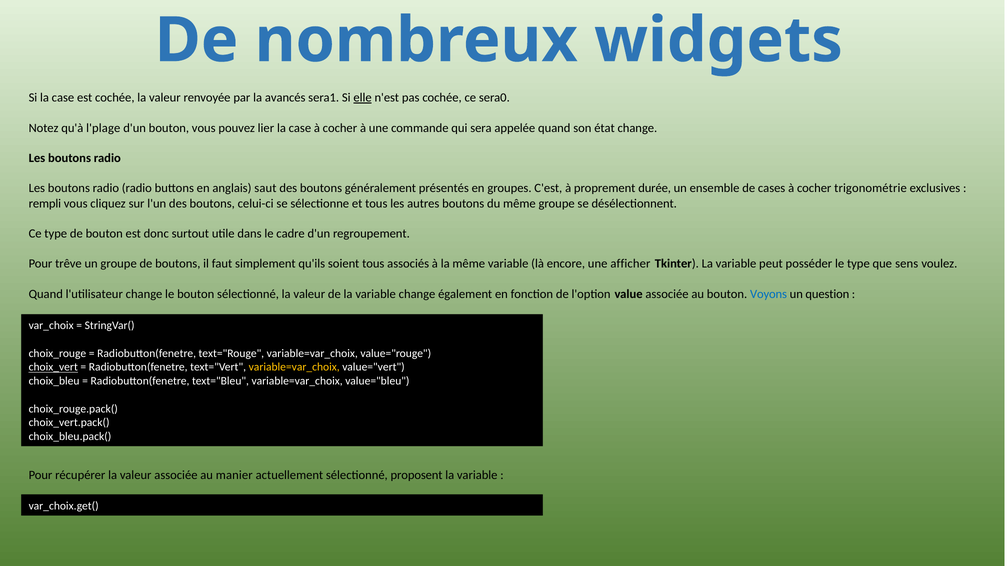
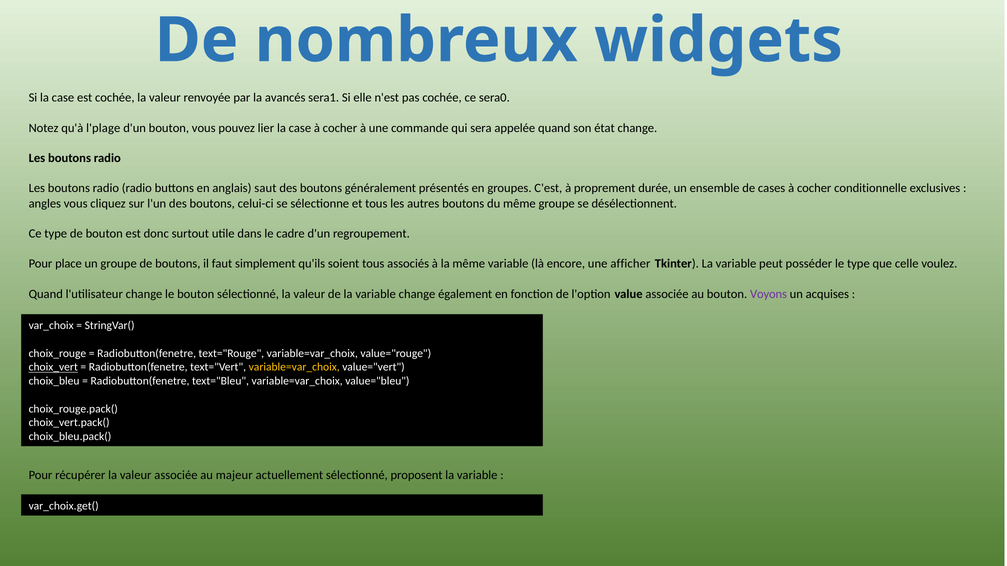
elle underline: present -> none
trigonométrie: trigonométrie -> conditionnelle
rempli: rempli -> angles
trêve: trêve -> place
sens: sens -> celle
Voyons colour: blue -> purple
question: question -> acquises
manier: manier -> majeur
